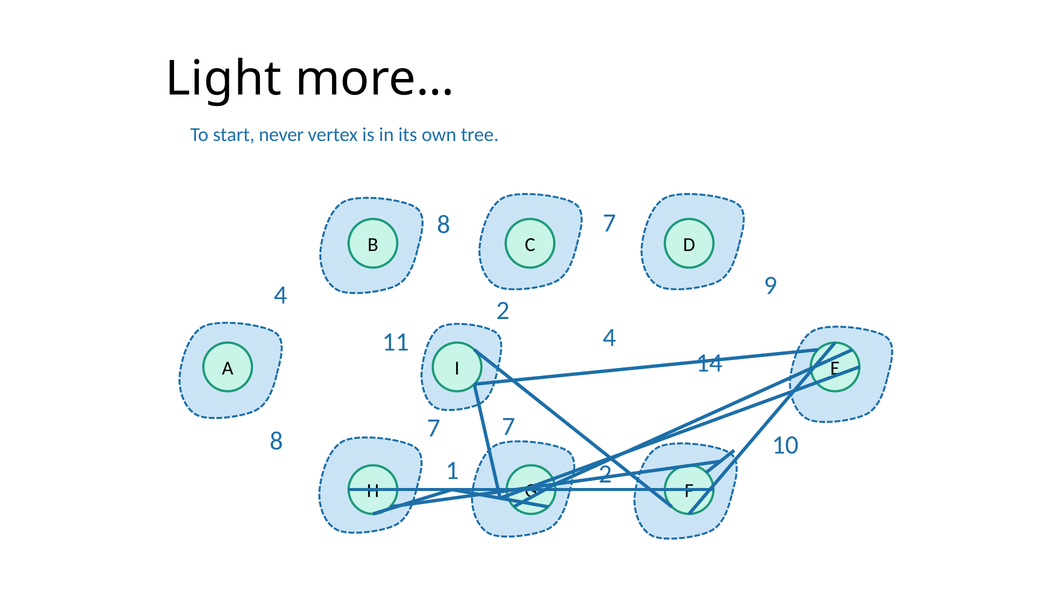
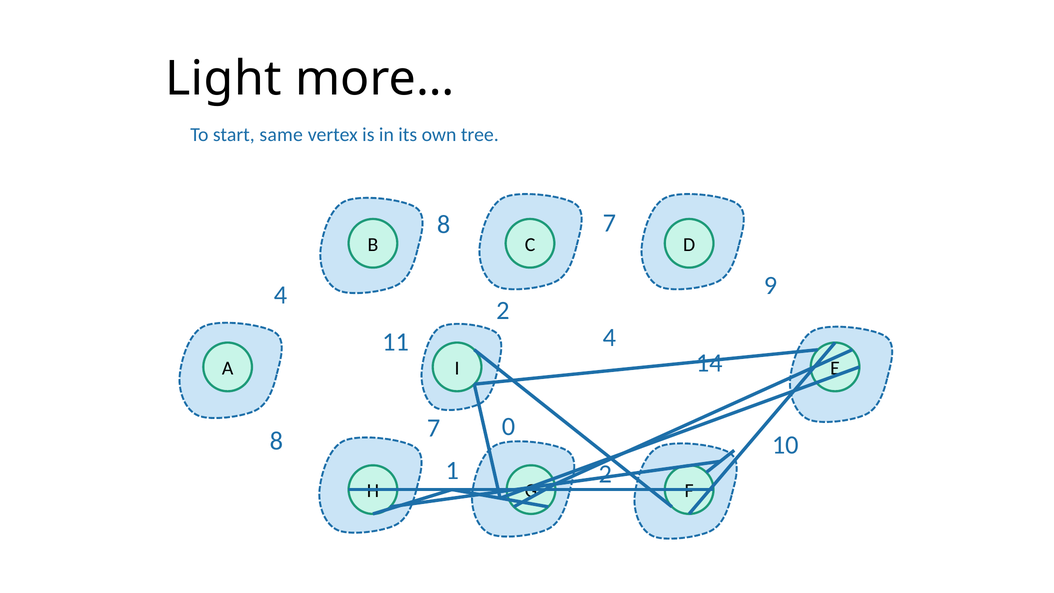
never: never -> same
7 7: 7 -> 0
